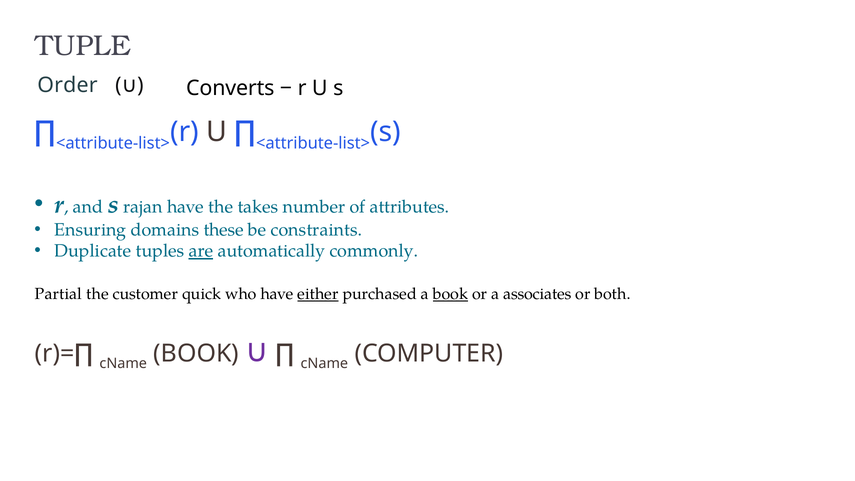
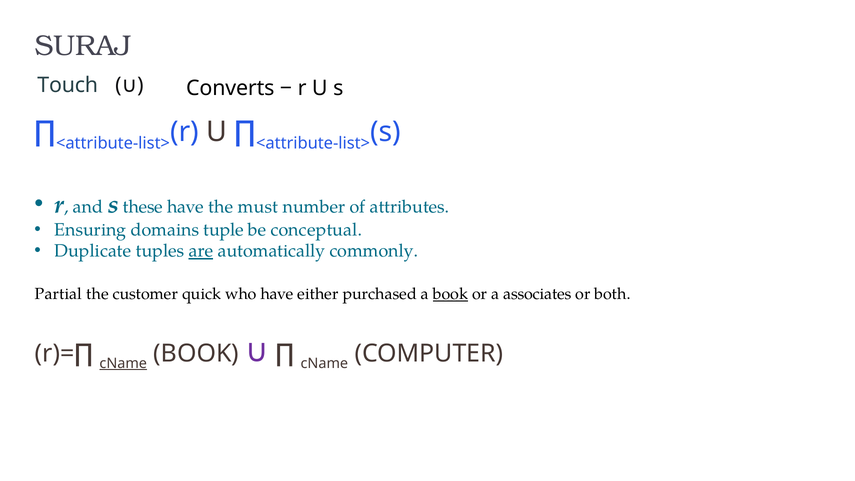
TUPLE: TUPLE -> SURAJ
Order: Order -> Touch
rajan: rajan -> these
takes: takes -> must
these: these -> tuple
constraints: constraints -> conceptual
either underline: present -> none
cName at (123, 363) underline: none -> present
